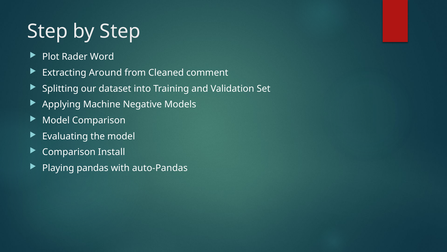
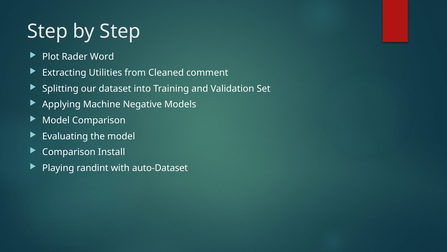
Around: Around -> Utilities
pandas: pandas -> randint
auto-Pandas: auto-Pandas -> auto-Dataset
